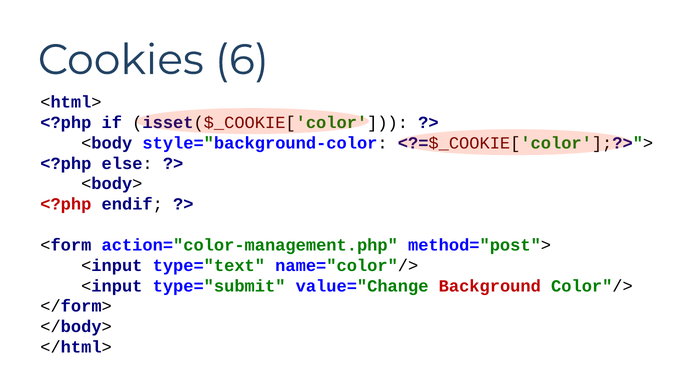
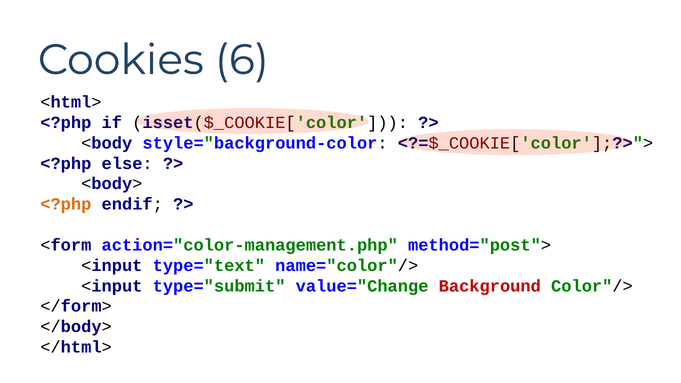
<?php at (66, 204) colour: red -> orange
